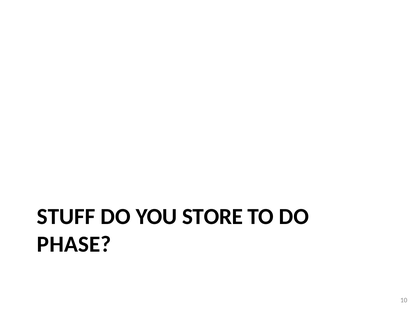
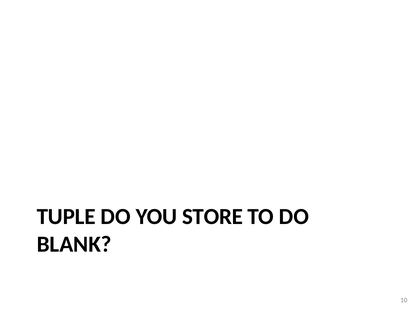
STUFF: STUFF -> TUPLE
PHASE: PHASE -> BLANK
